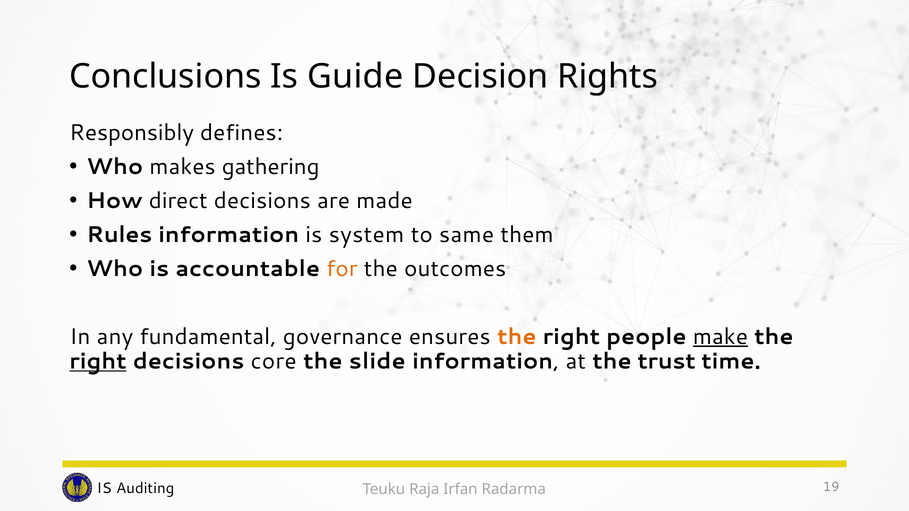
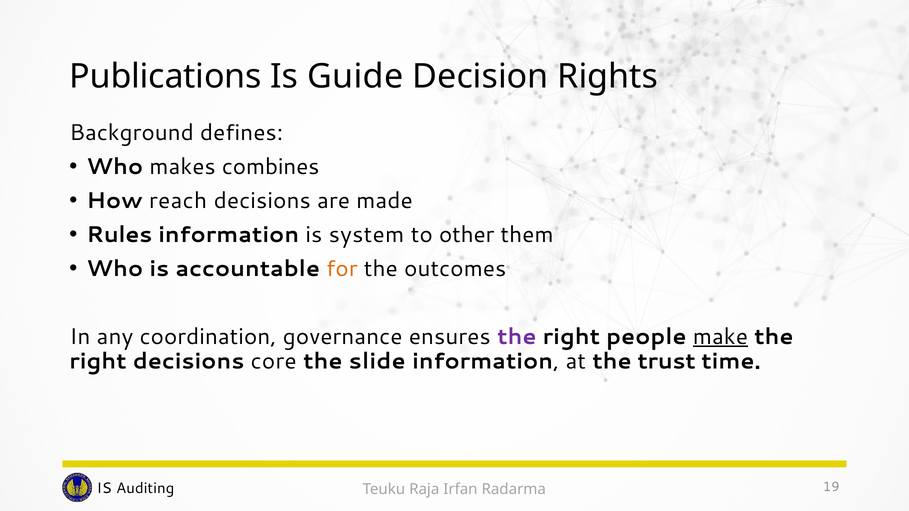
Conclusions: Conclusions -> Publications
Responsibly: Responsibly -> Background
gathering: gathering -> combines
direct: direct -> reach
same: same -> other
fundamental: fundamental -> coordination
the at (517, 337) colour: orange -> purple
right at (98, 361) underline: present -> none
